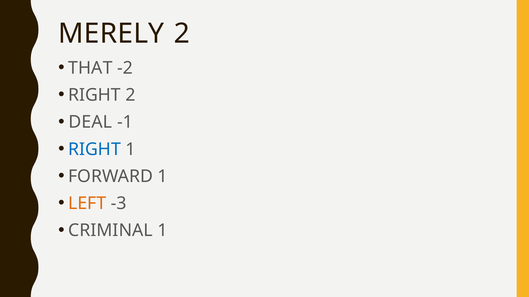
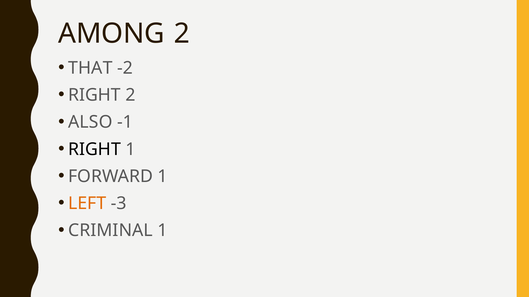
MERELY: MERELY -> AMONG
DEAL: DEAL -> ALSO
RIGHT at (95, 150) colour: blue -> black
